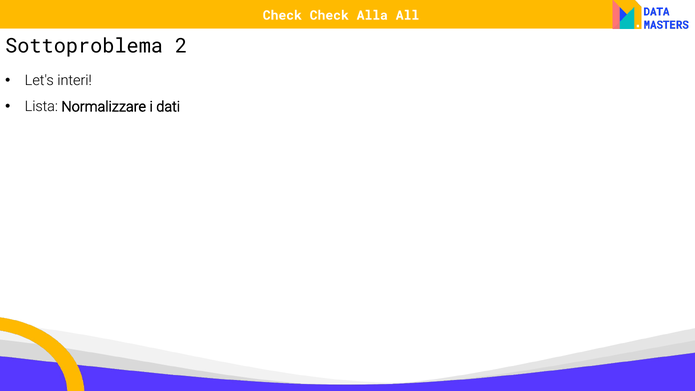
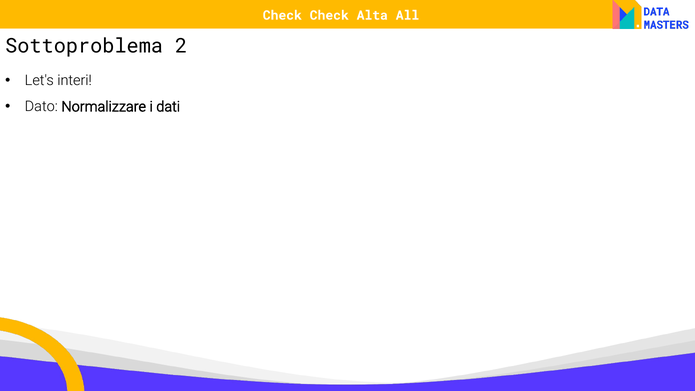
Alla: Alla -> Alta
Lista: Lista -> Dato
